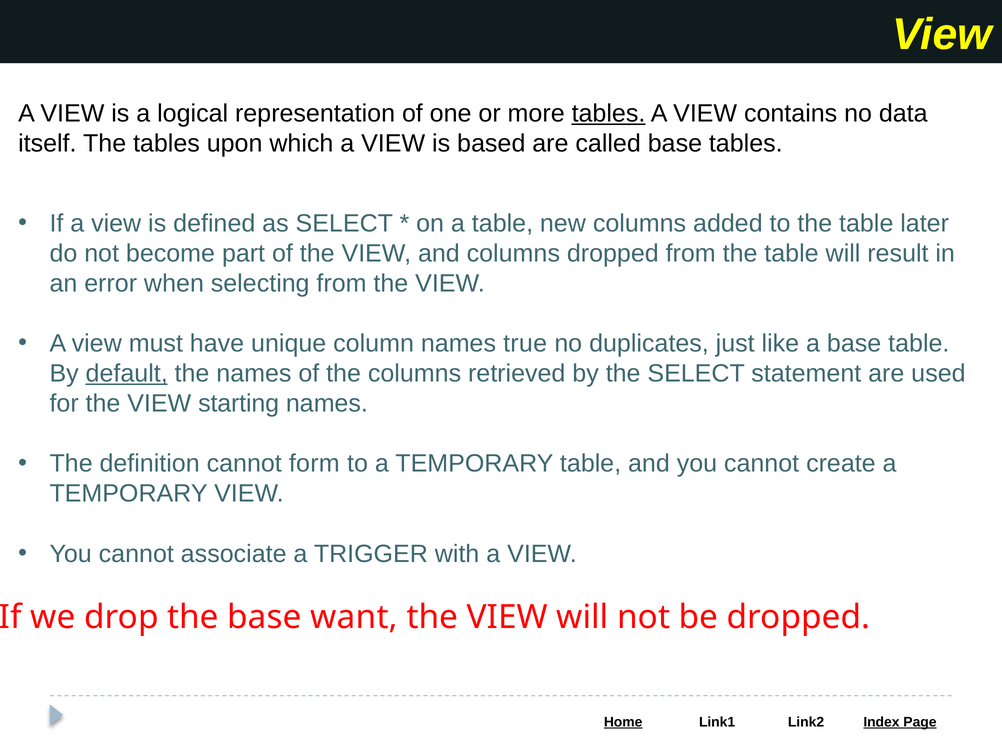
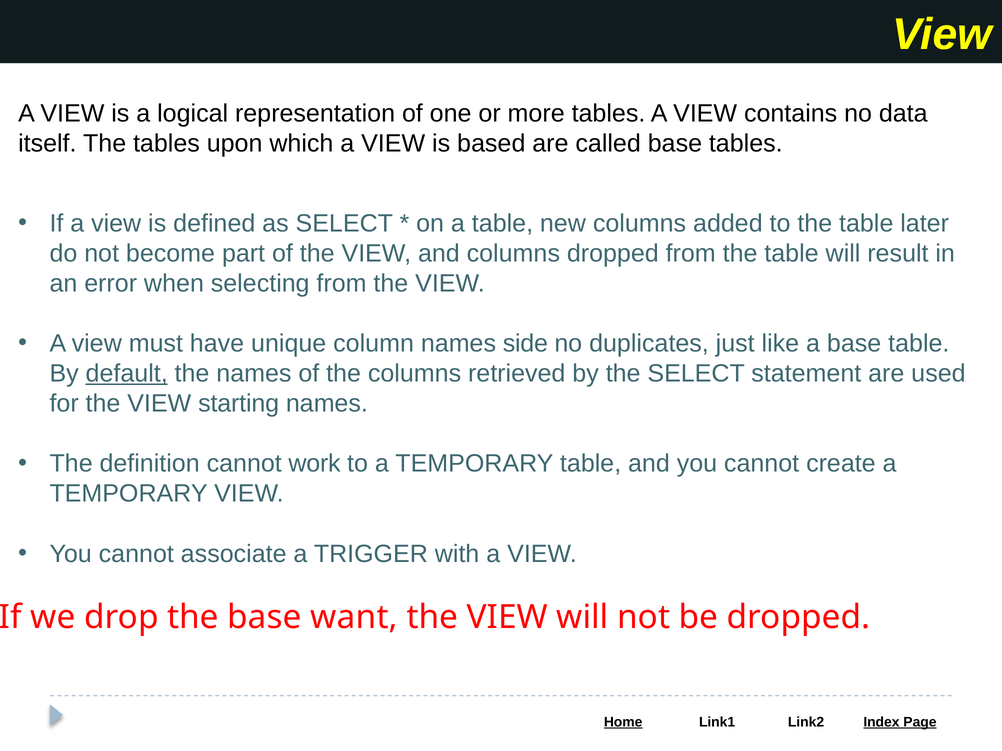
tables at (608, 114) underline: present -> none
true: true -> side
form: form -> work
